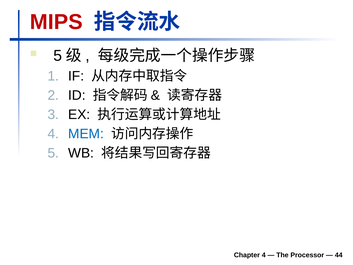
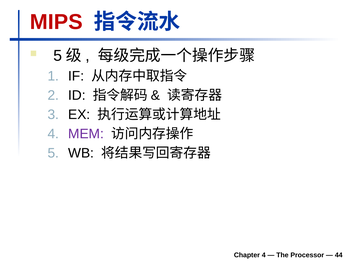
MEM colour: blue -> purple
